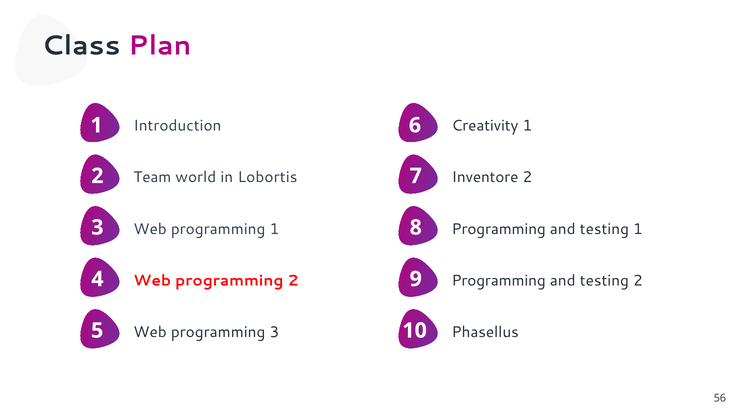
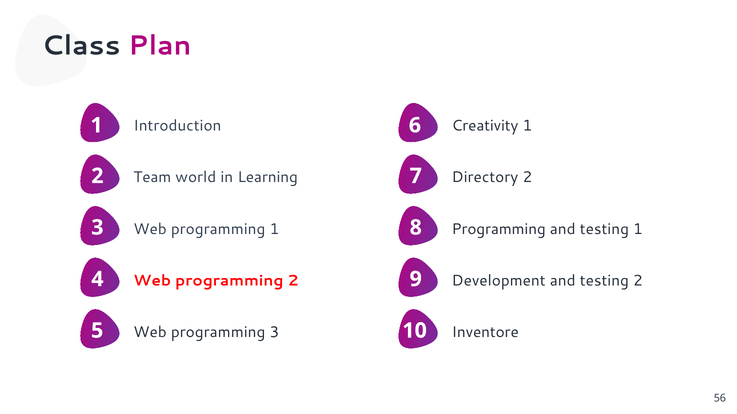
Lobortis: Lobortis -> Learning
Inventore: Inventore -> Directory
Programming at (499, 281): Programming -> Development
Phasellus: Phasellus -> Inventore
